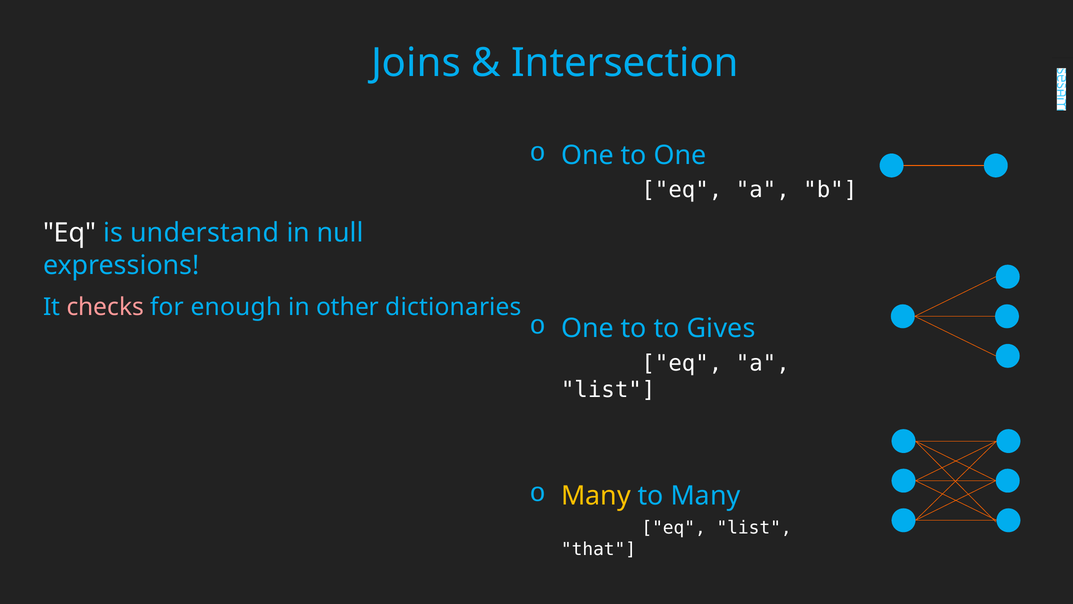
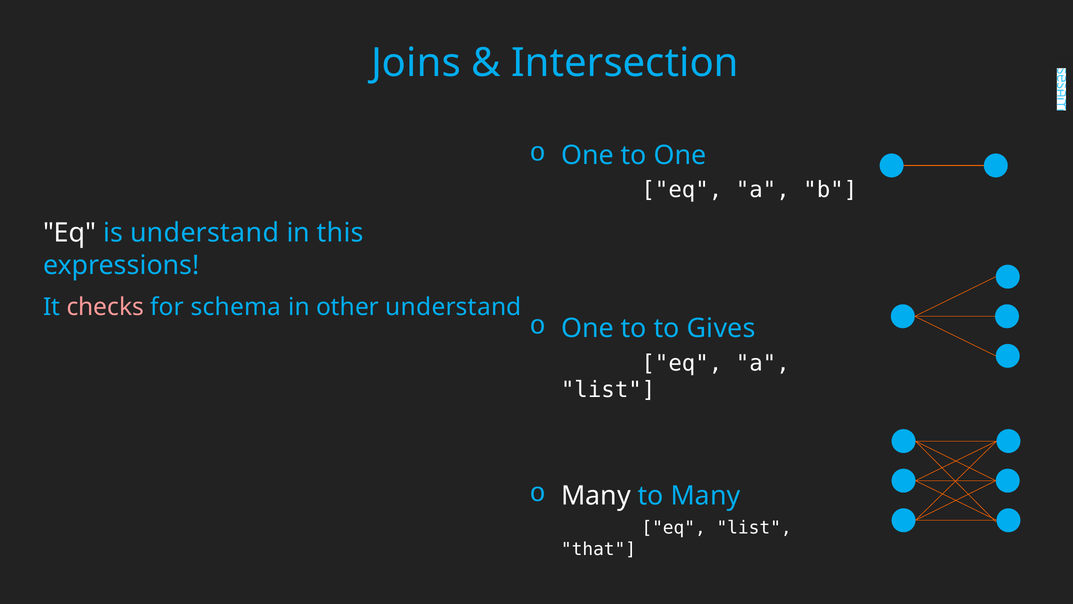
null: null -> this
enough: enough -> schema
other dictionaries: dictionaries -> understand
Many at (596, 496) colour: yellow -> white
